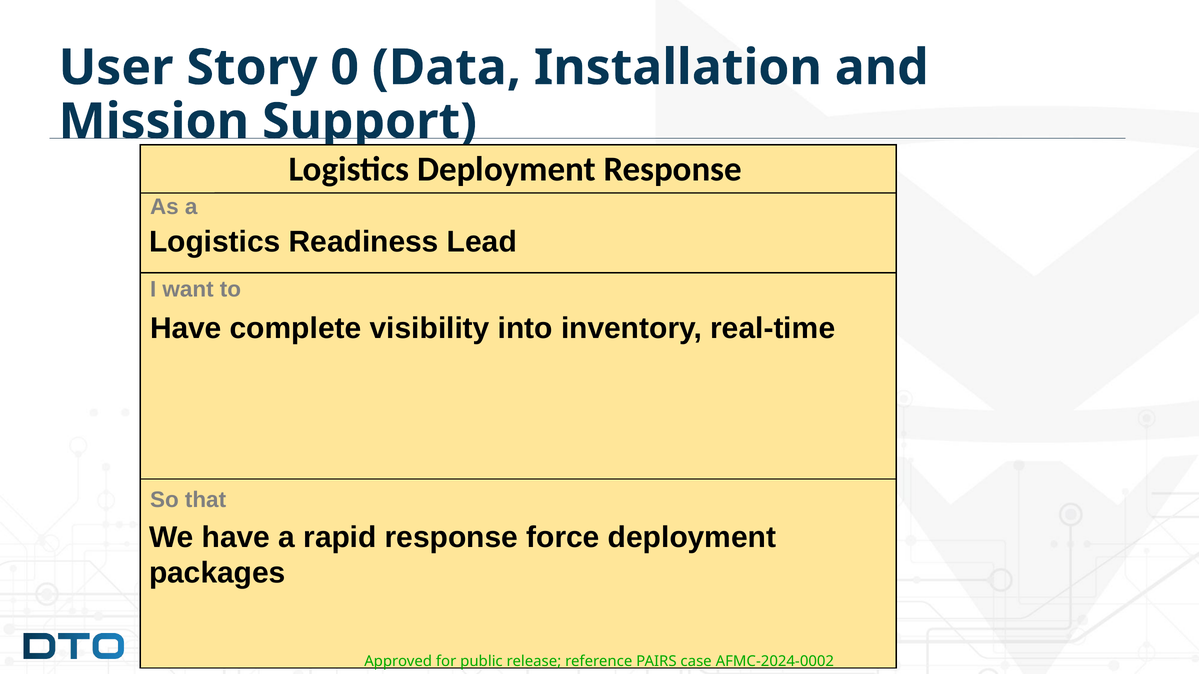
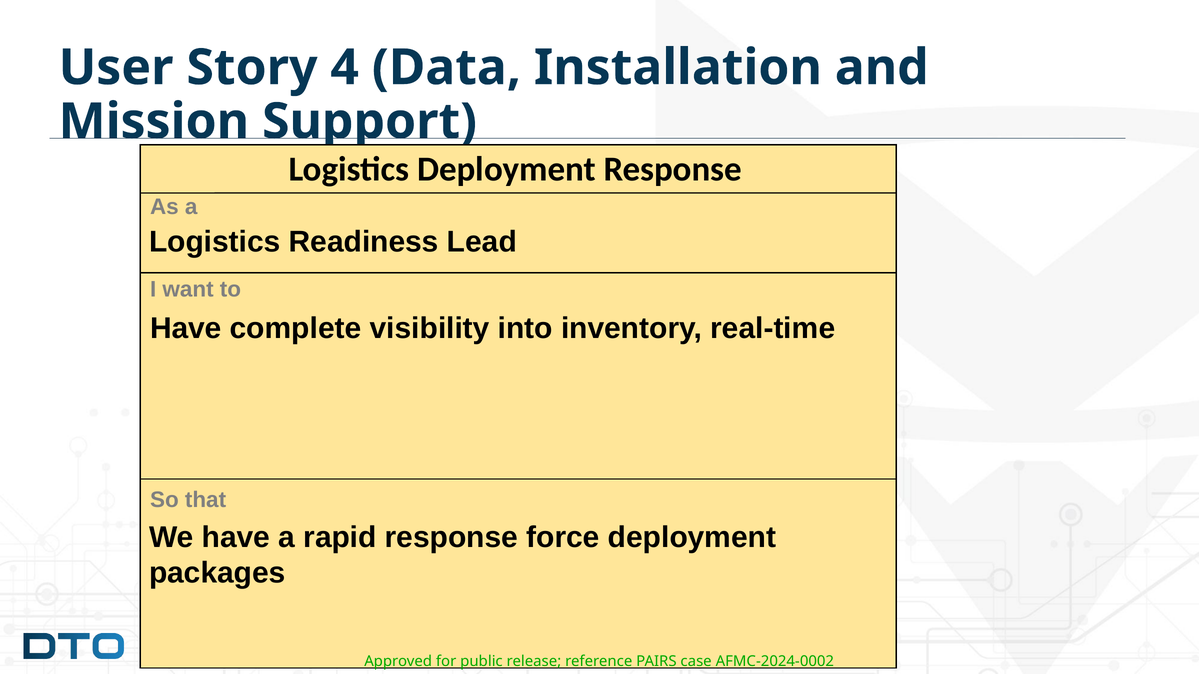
0: 0 -> 4
